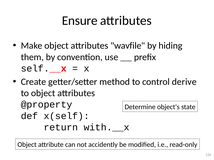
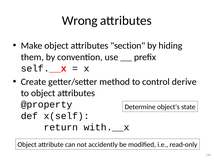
Ensure: Ensure -> Wrong
wavfile: wavfile -> section
